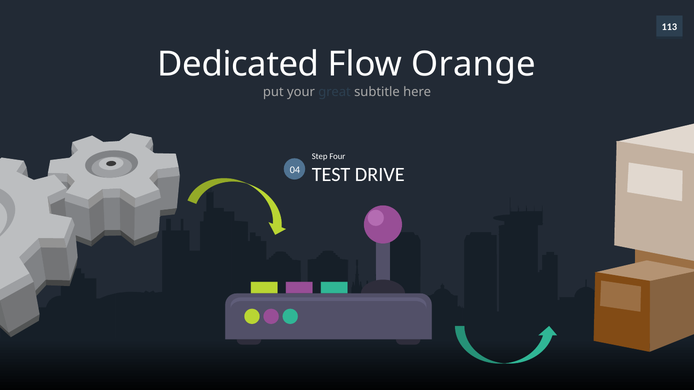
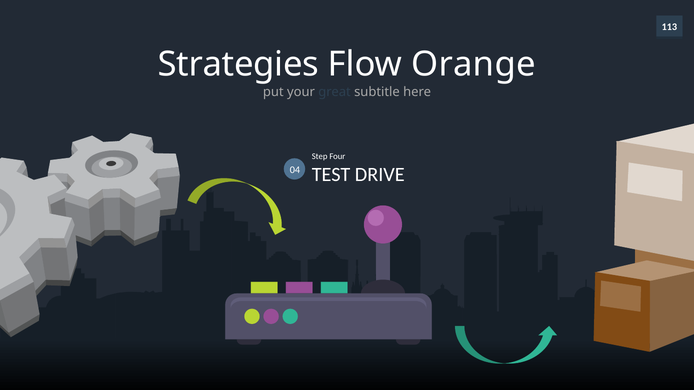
Dedicated: Dedicated -> Strategies
